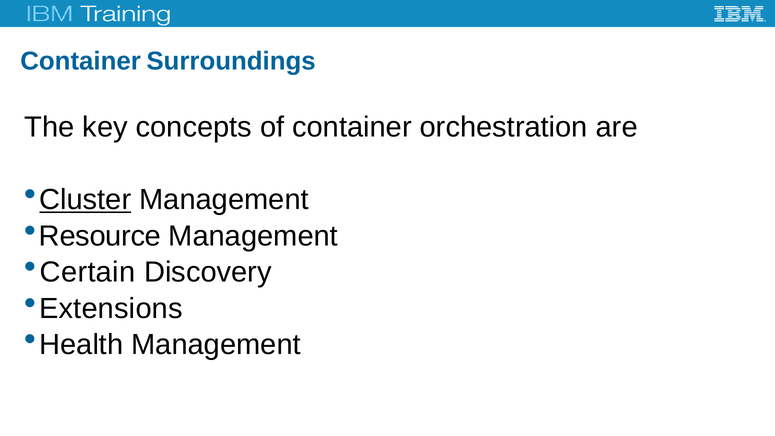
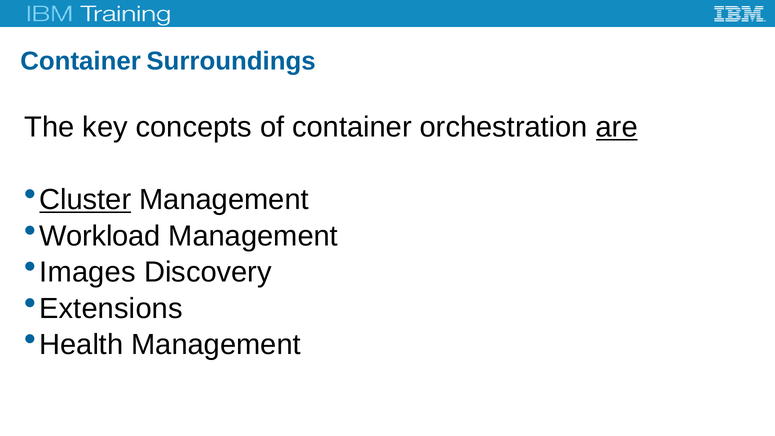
are underline: none -> present
Resource: Resource -> Workload
Certain: Certain -> Images
